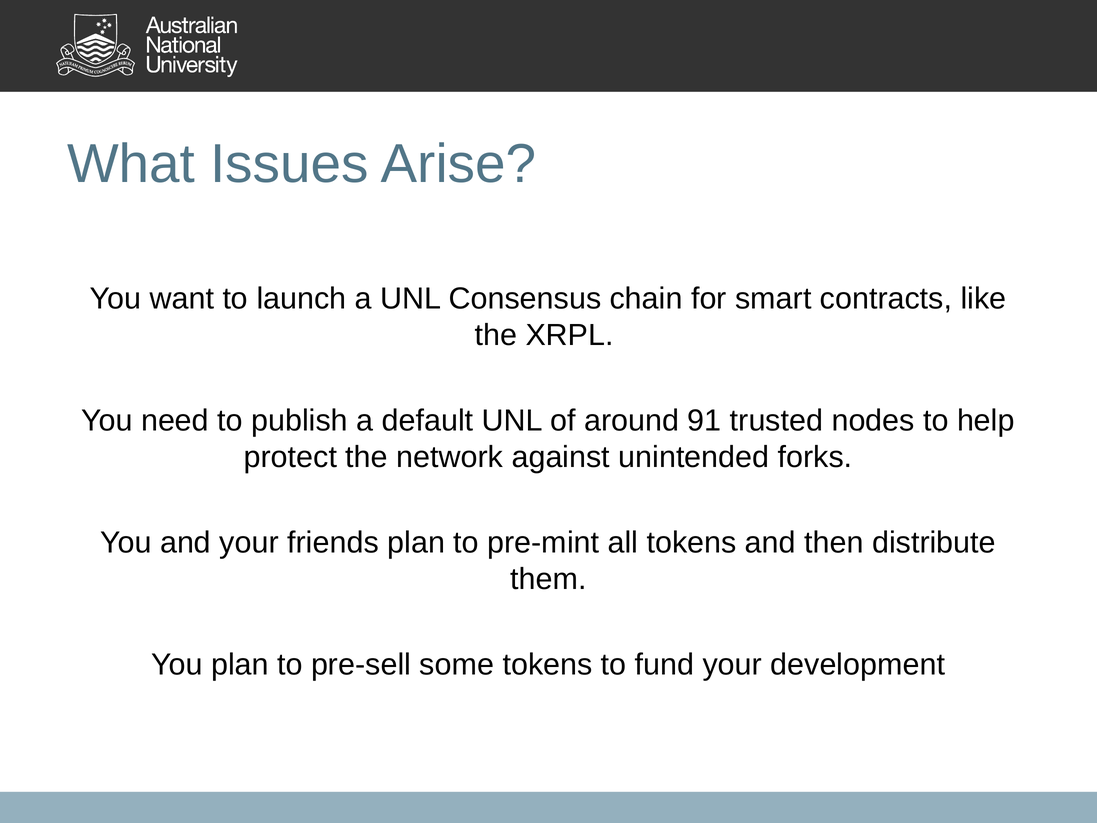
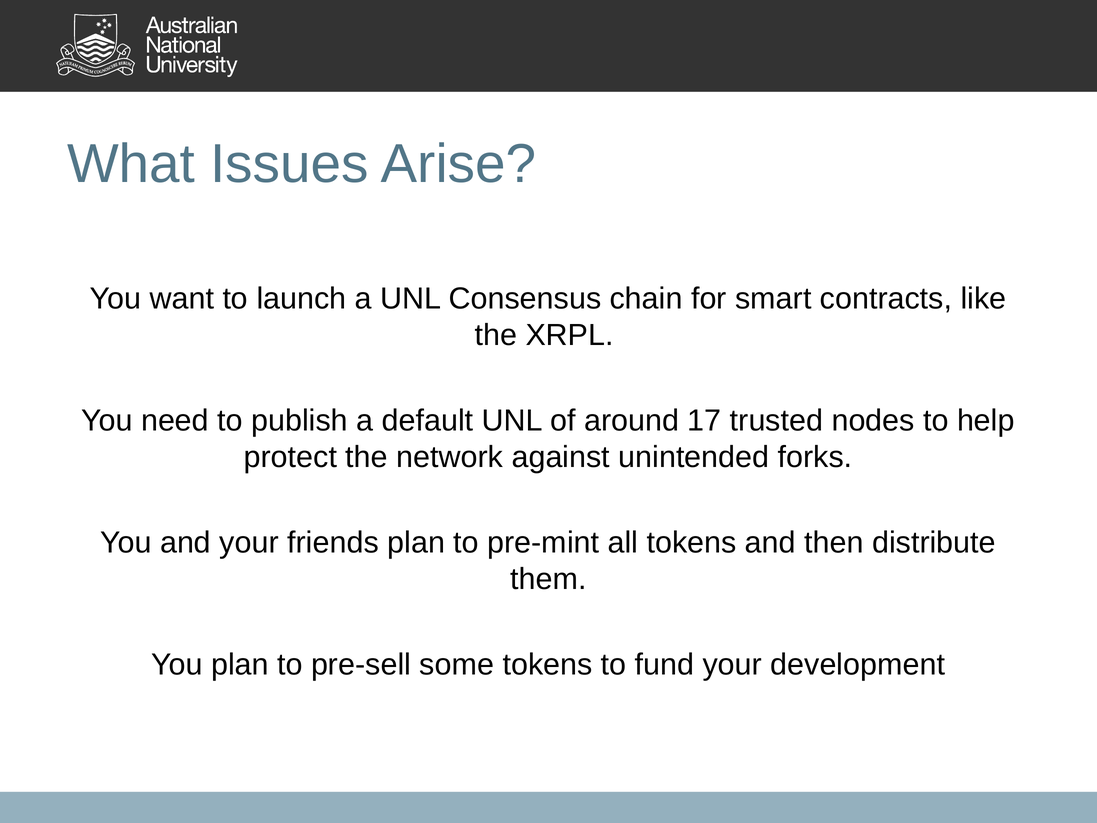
91: 91 -> 17
